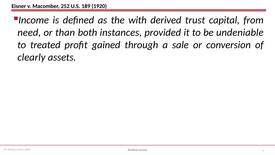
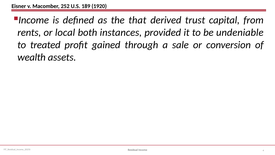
with: with -> that
need: need -> rents
than: than -> local
clearly: clearly -> wealth
